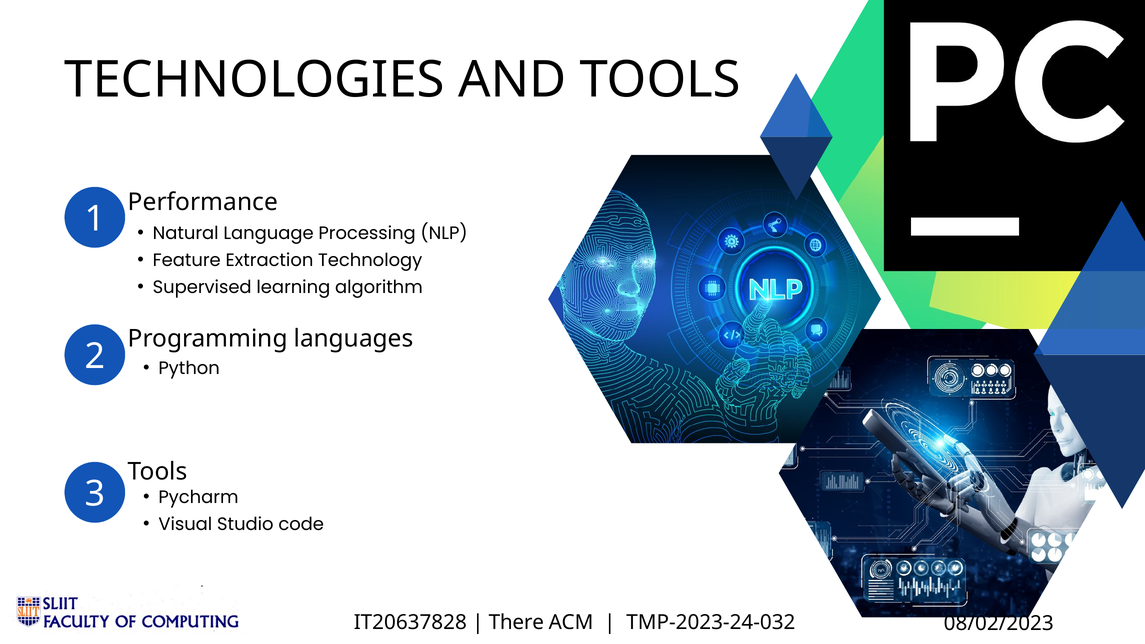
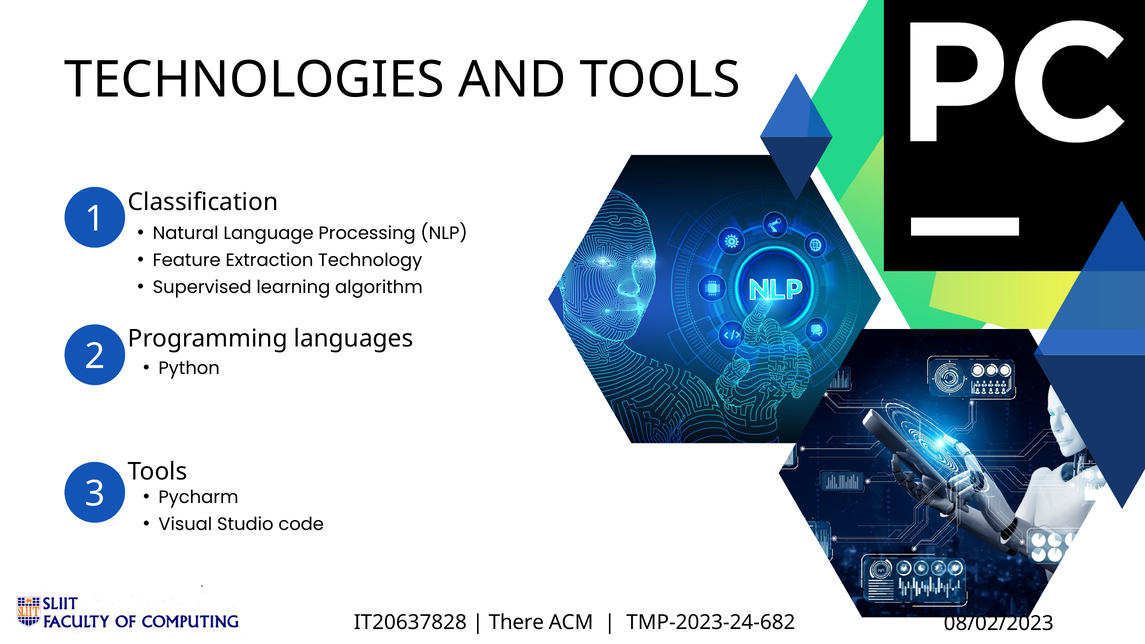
Performance: Performance -> Classification
TMP-2023-24-032: TMP-2023-24-032 -> TMP-2023-24-682
